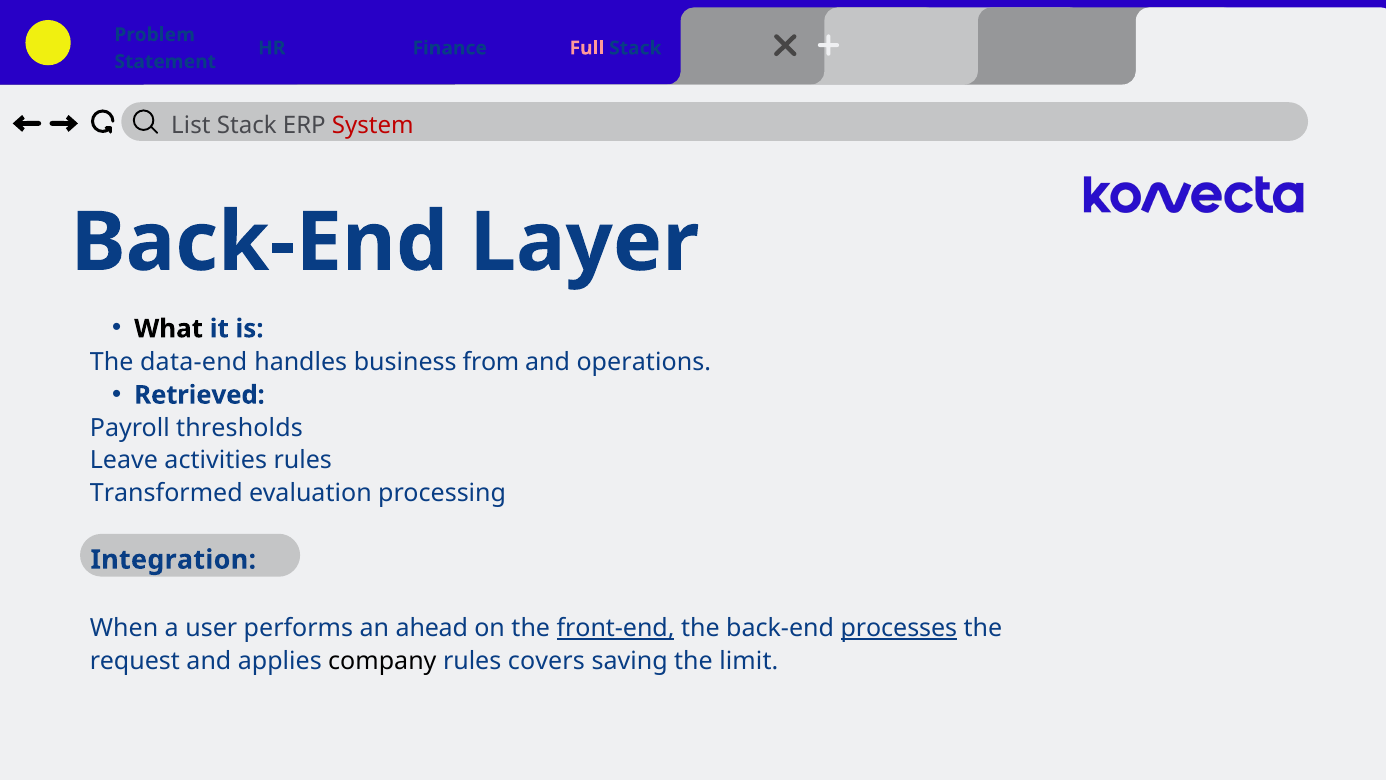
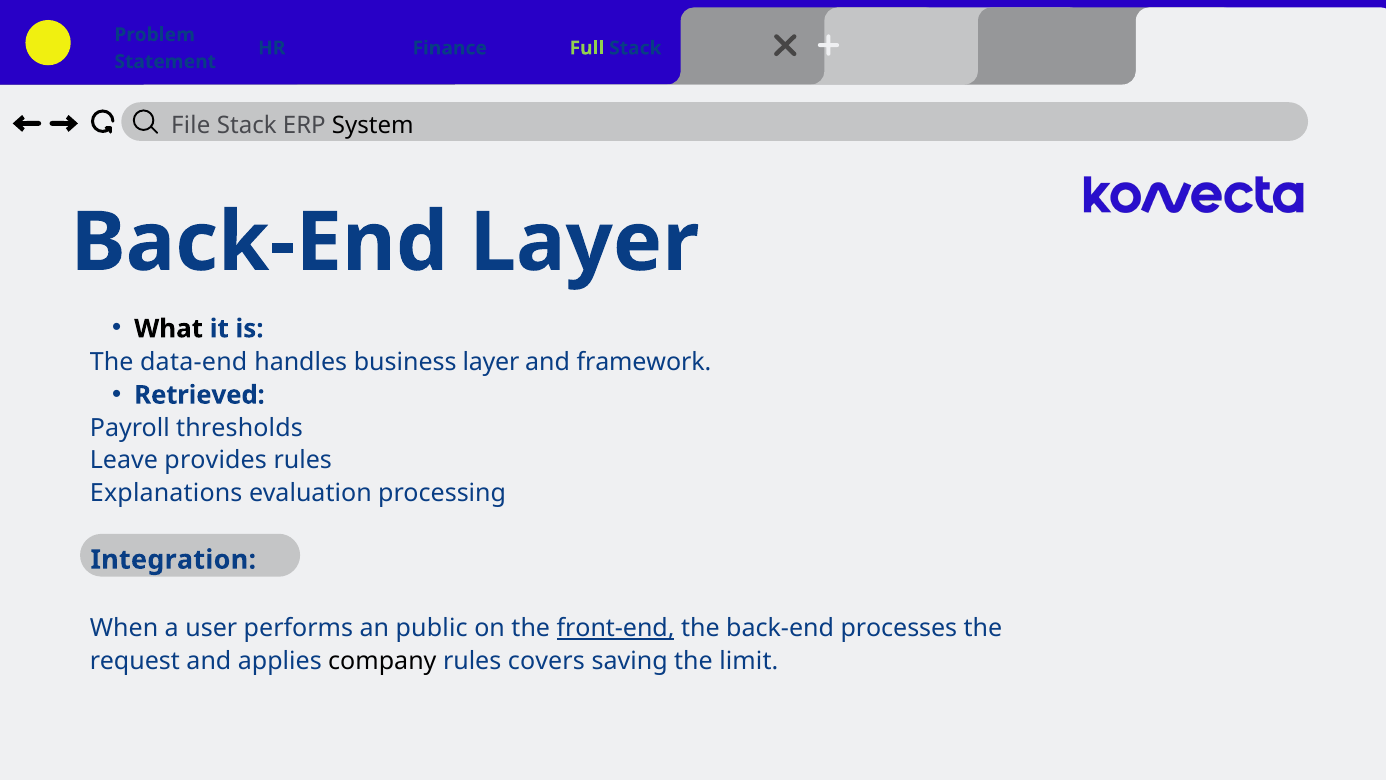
Full colour: pink -> light green
List: List -> File
System colour: red -> black
business from: from -> layer
operations: operations -> framework
activities: activities -> provides
Transformed: Transformed -> Explanations
ahead: ahead -> public
processes underline: present -> none
